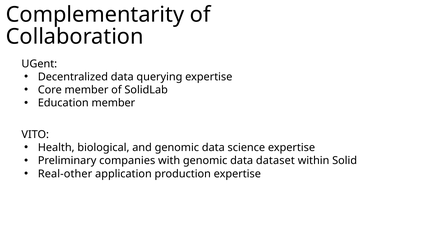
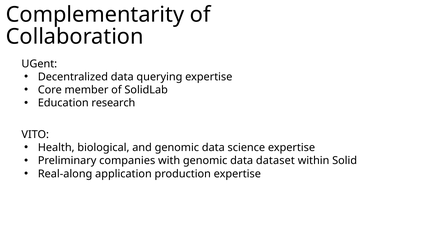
Education member: member -> research
Real-other: Real-other -> Real-along
